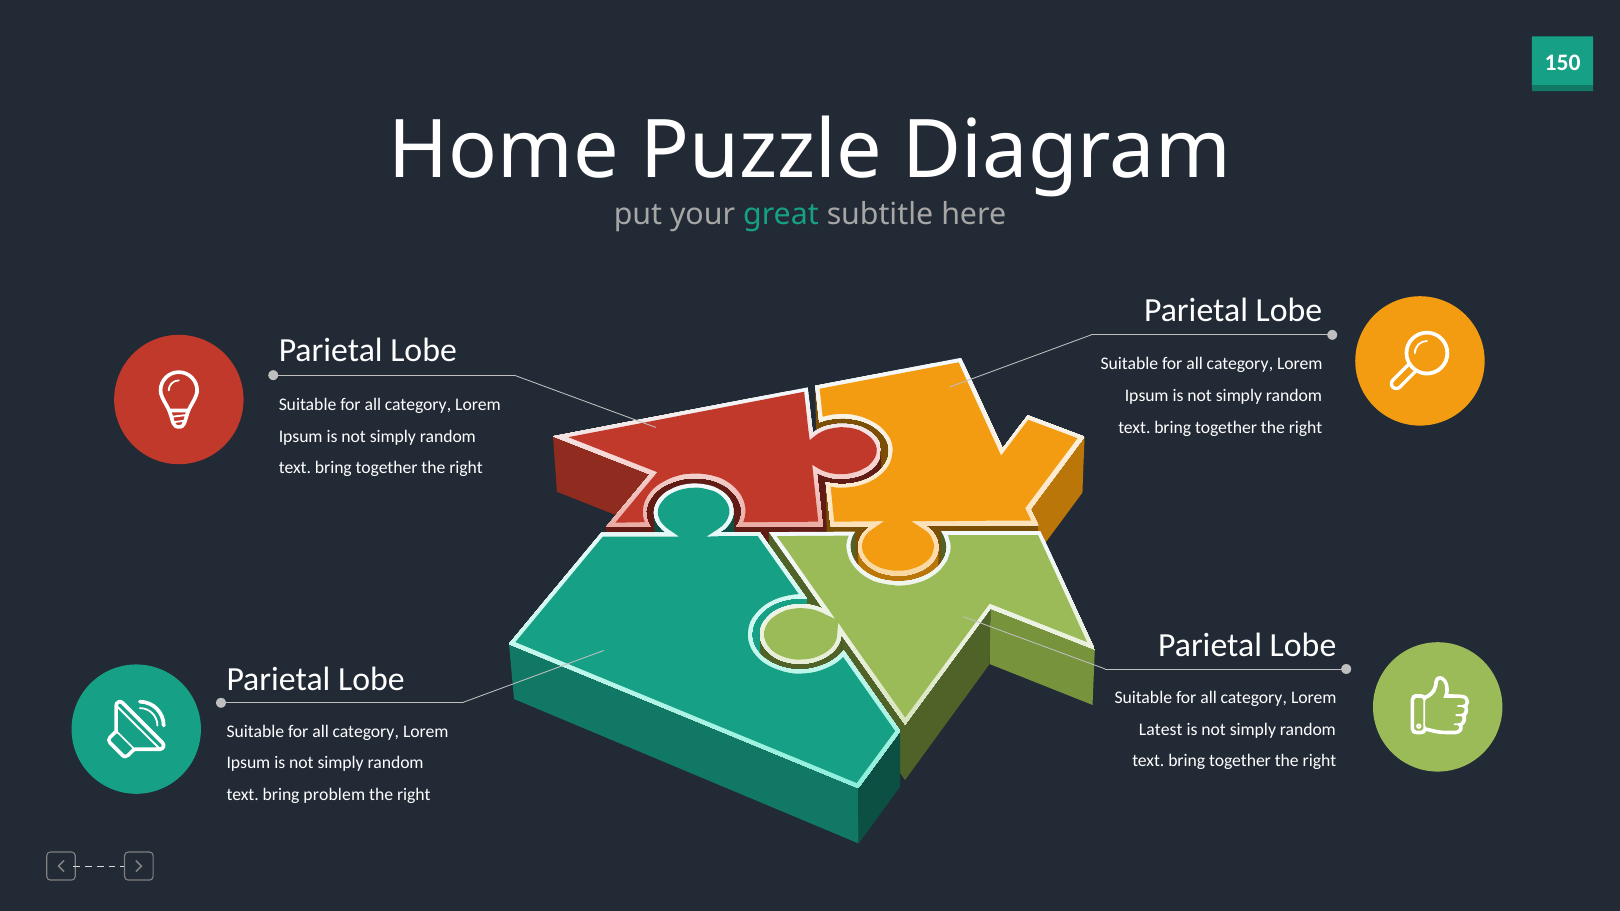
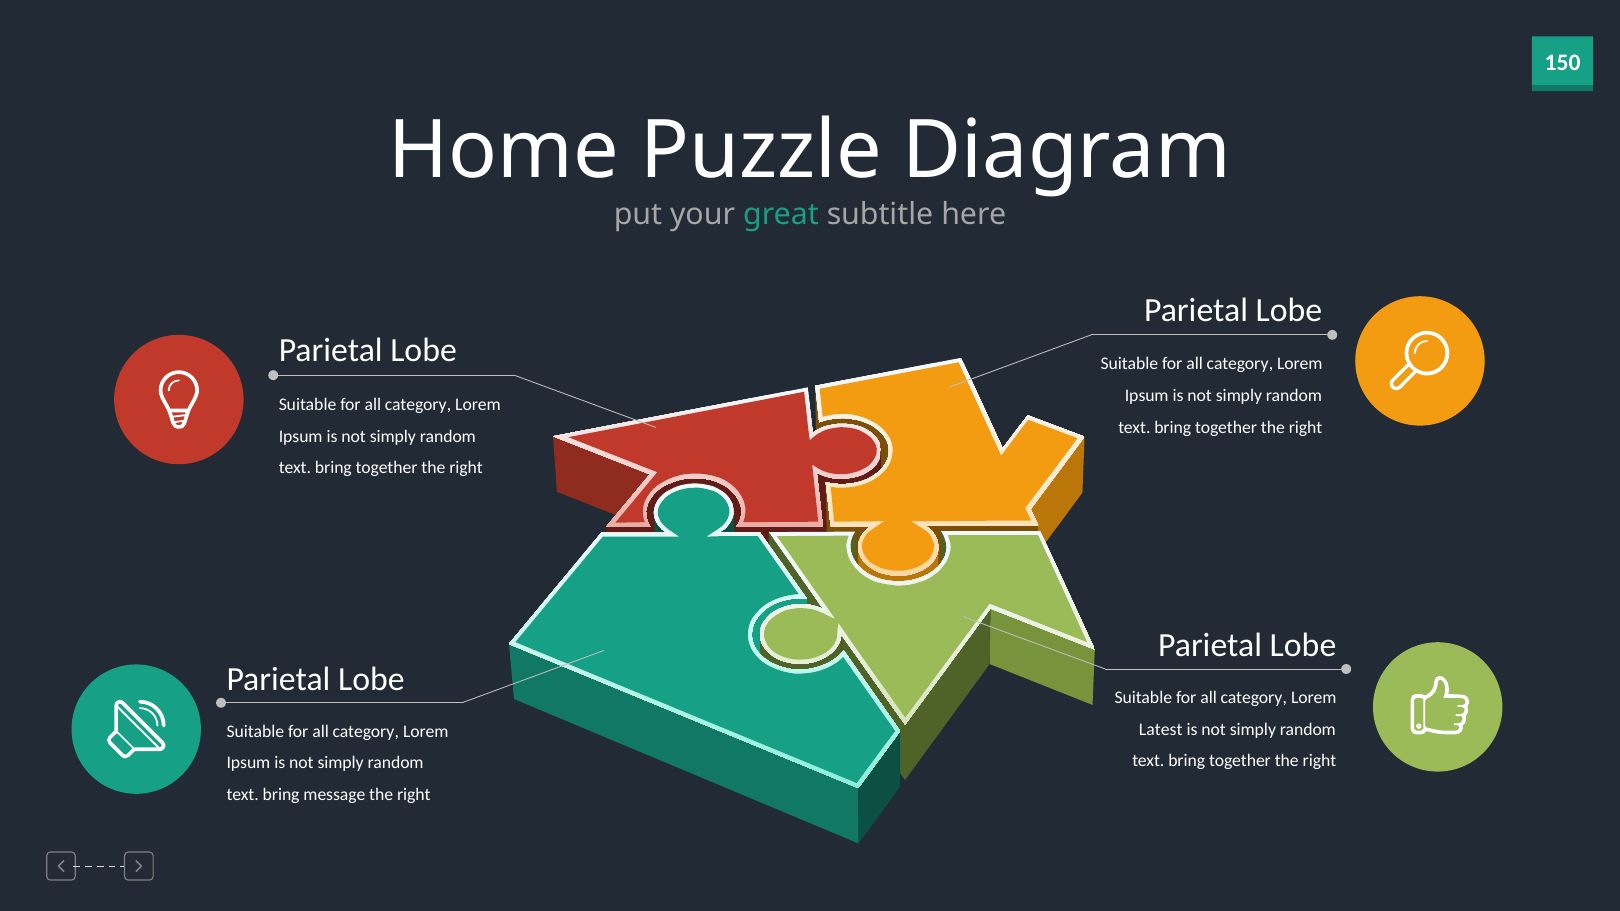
problem: problem -> message
